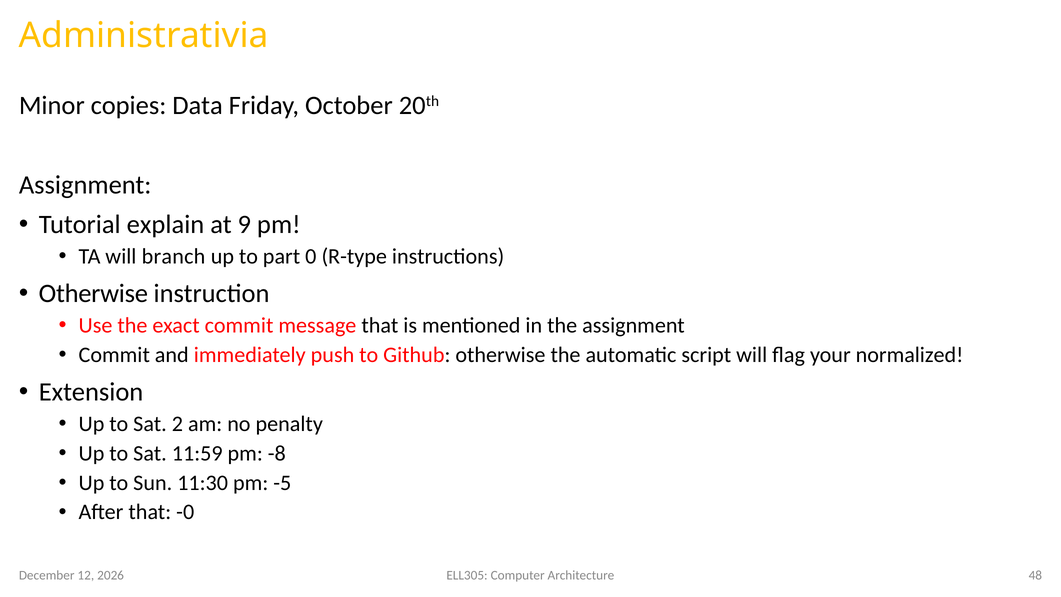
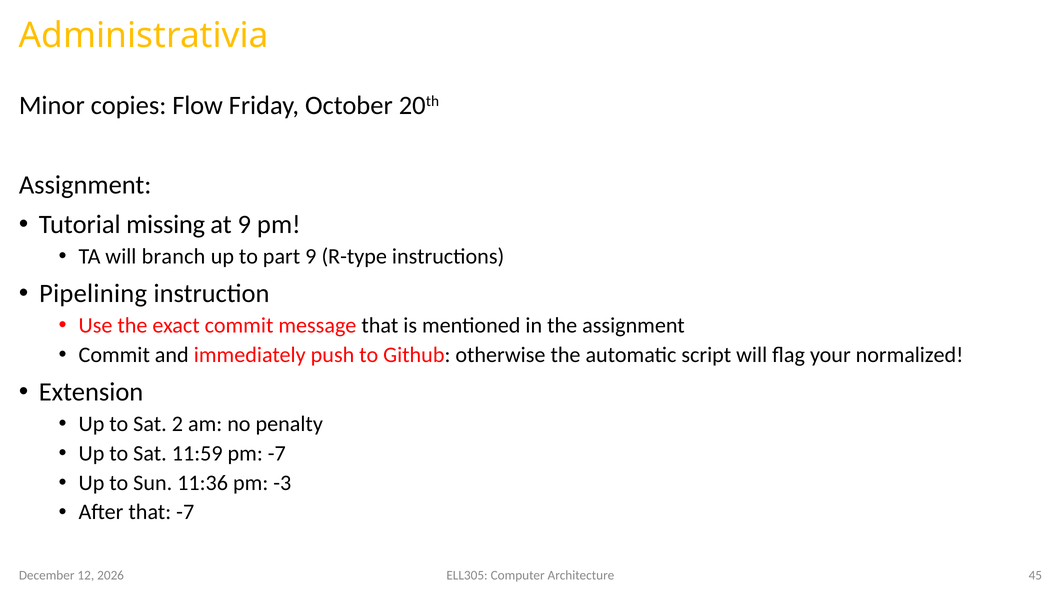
Data: Data -> Flow
explain: explain -> missing
part 0: 0 -> 9
Otherwise at (93, 294): Otherwise -> Pipelining
pm -8: -8 -> -7
11:30: 11:30 -> 11:36
-5: -5 -> -3
that -0: -0 -> -7
48: 48 -> 45
